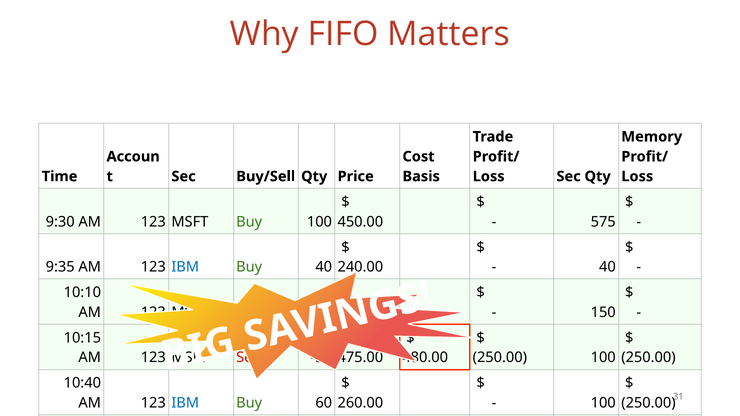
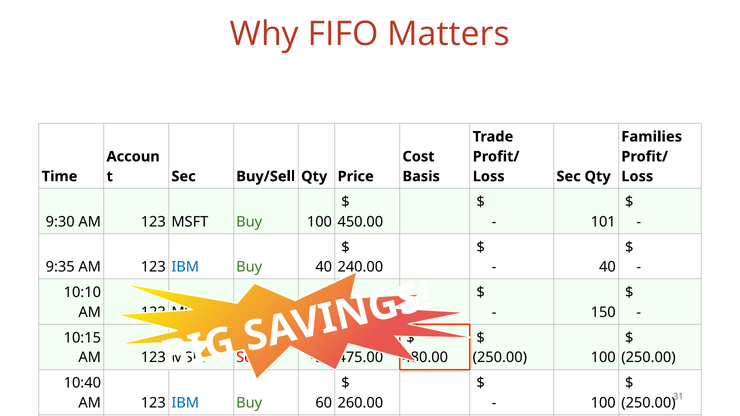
Memory: Memory -> Families
575: 575 -> 101
